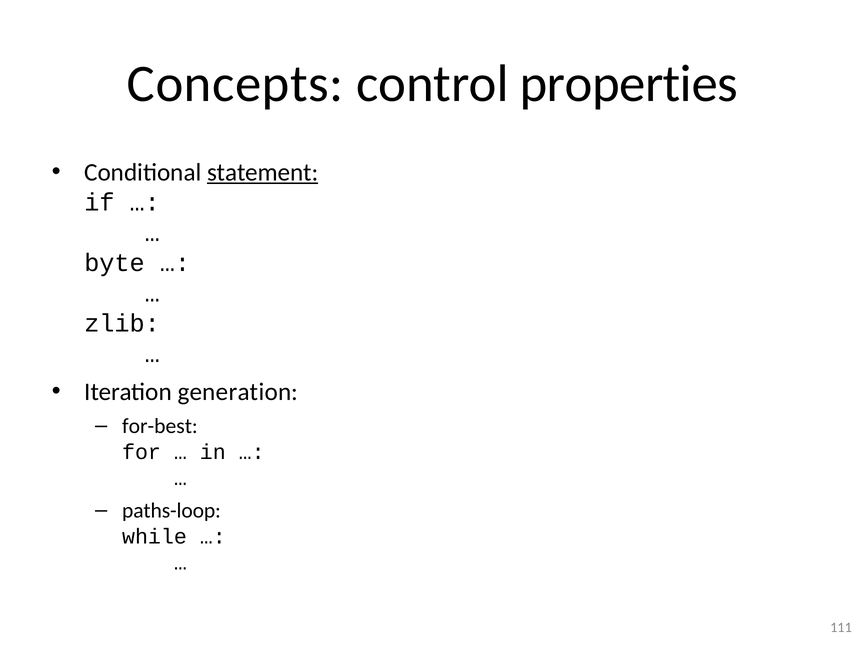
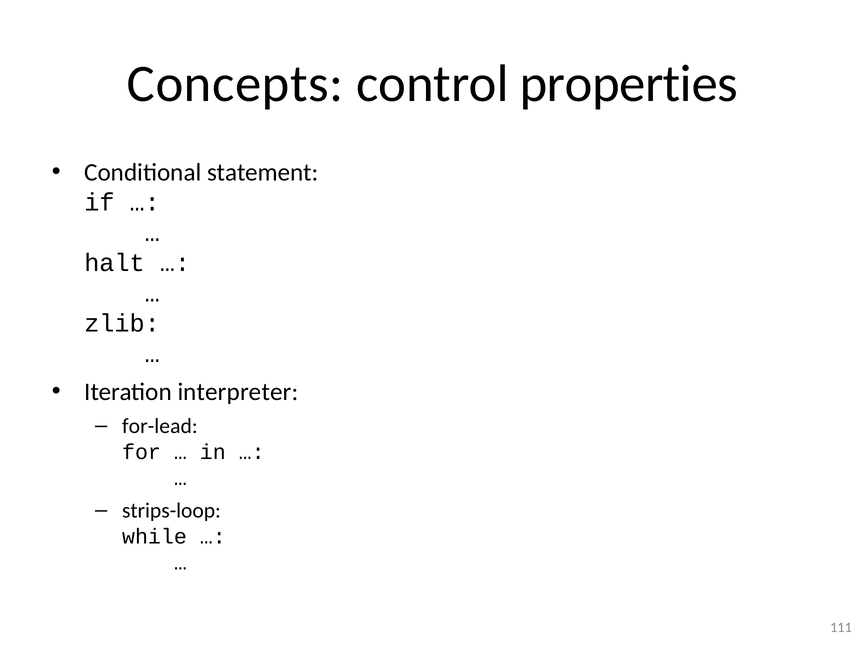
statement underline: present -> none
byte: byte -> halt
generation: generation -> interpreter
for-best: for-best -> for-lead
paths-loop: paths-loop -> strips-loop
